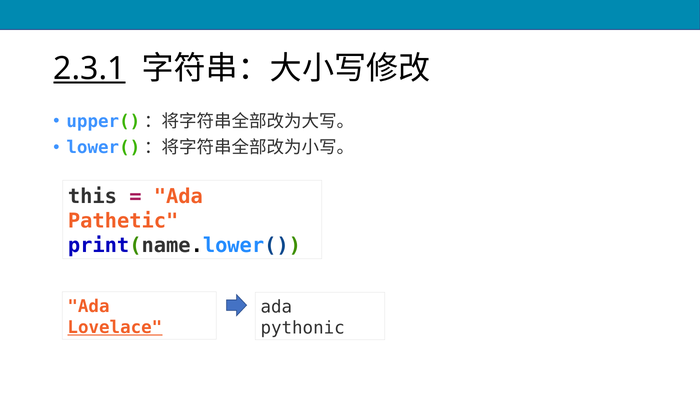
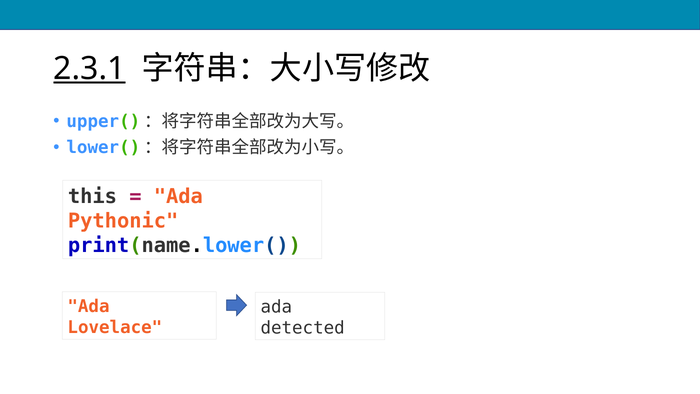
Pathetic: Pathetic -> Pythonic
Lovelace underline: present -> none
pythonic: pythonic -> detected
